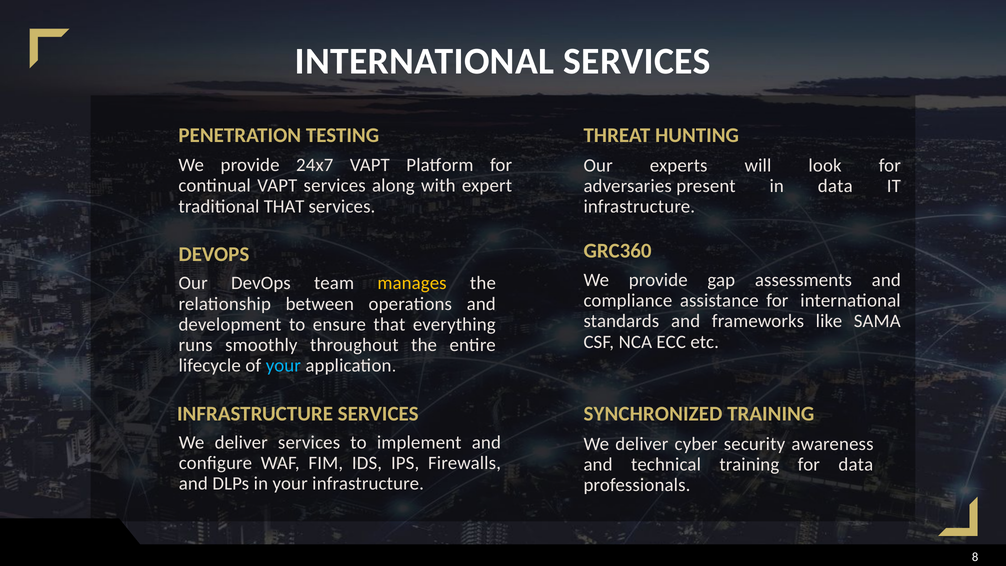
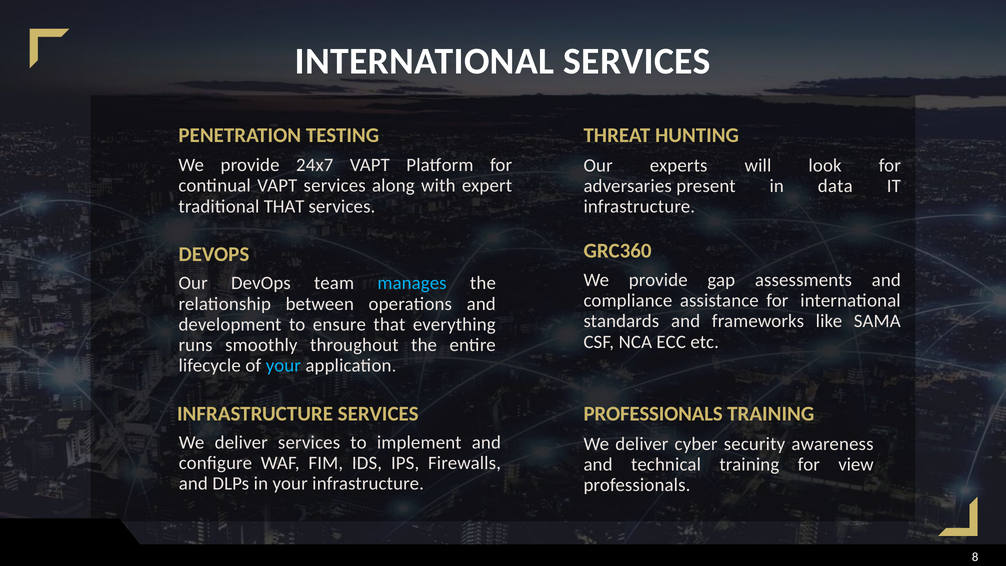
manages colour: yellow -> light blue
SYNCHRONIZED at (653, 414): SYNCHRONIZED -> PROFESSIONALS
for data: data -> view
